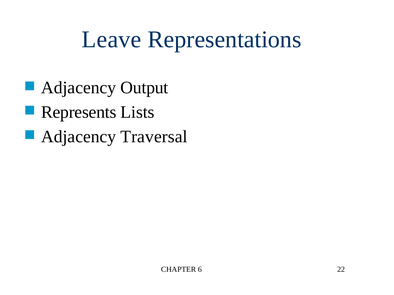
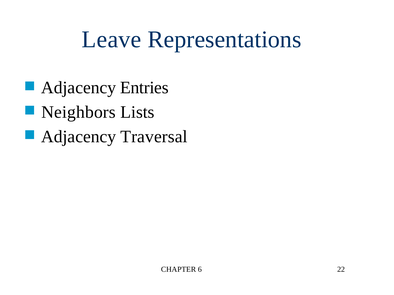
Output: Output -> Entries
Represents: Represents -> Neighbors
